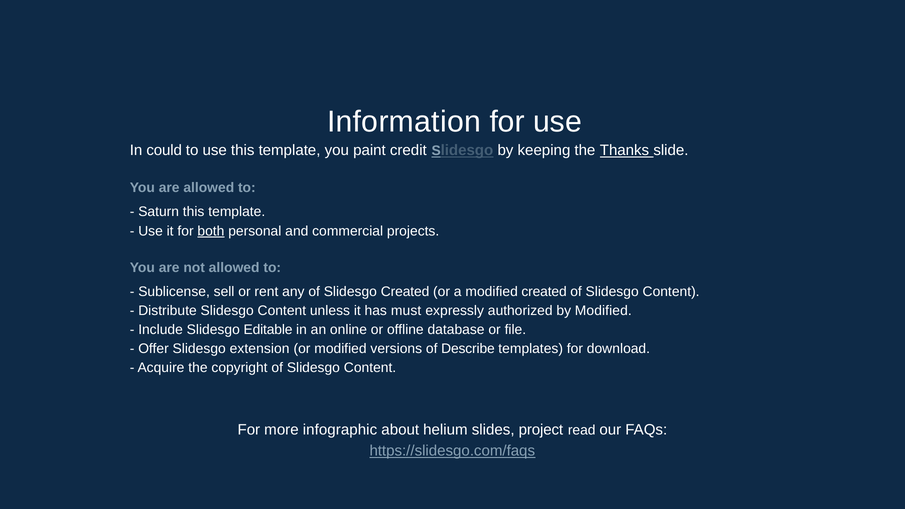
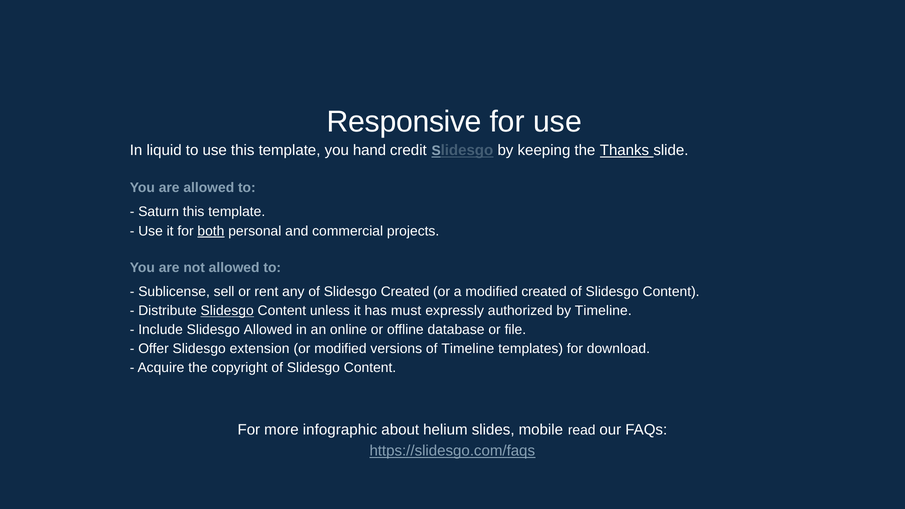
Information: Information -> Responsive
could: could -> liquid
paint: paint -> hand
Slidesgo at (227, 311) underline: none -> present
by Modified: Modified -> Timeline
Slidesgo Editable: Editable -> Allowed
of Describe: Describe -> Timeline
project: project -> mobile
